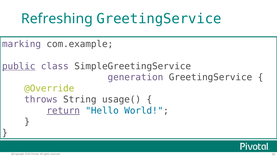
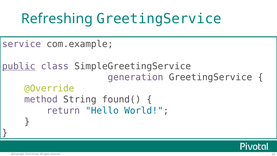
marking: marking -> service
throws: throws -> method
usage(: usage( -> found(
return underline: present -> none
